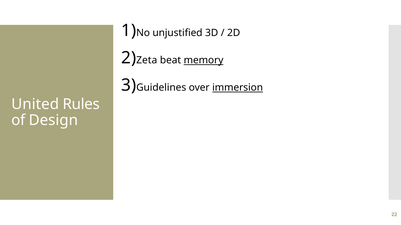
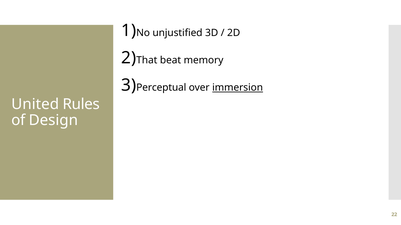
Zeta: Zeta -> That
memory underline: present -> none
Guidelines: Guidelines -> Perceptual
